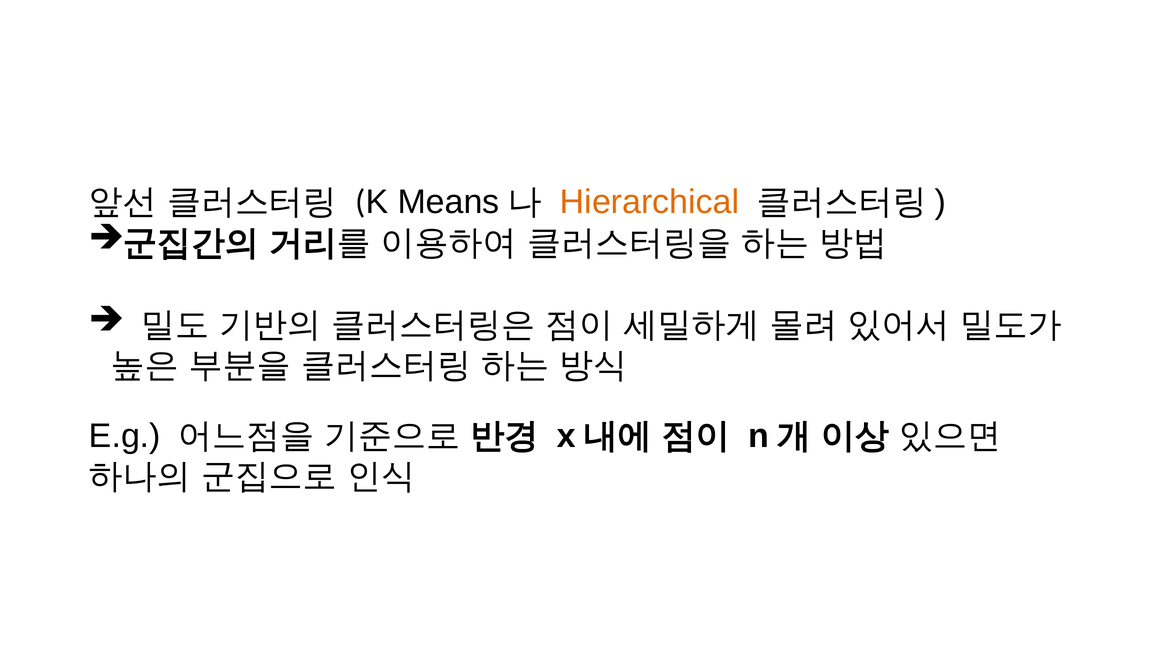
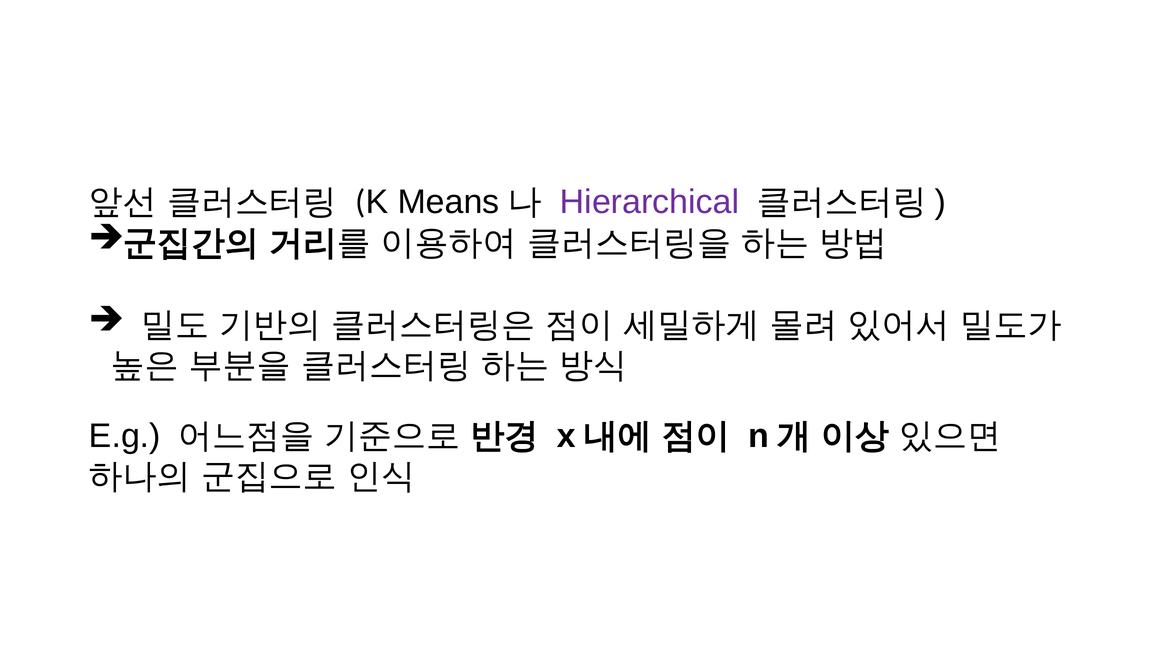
Hierarchical colour: orange -> purple
